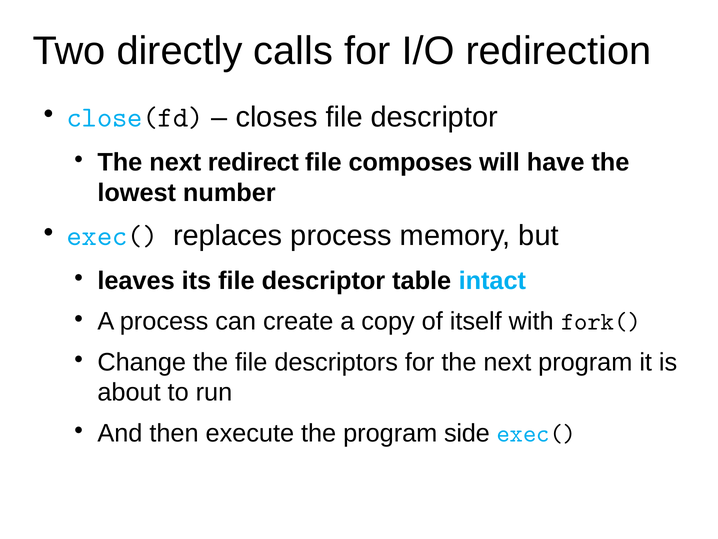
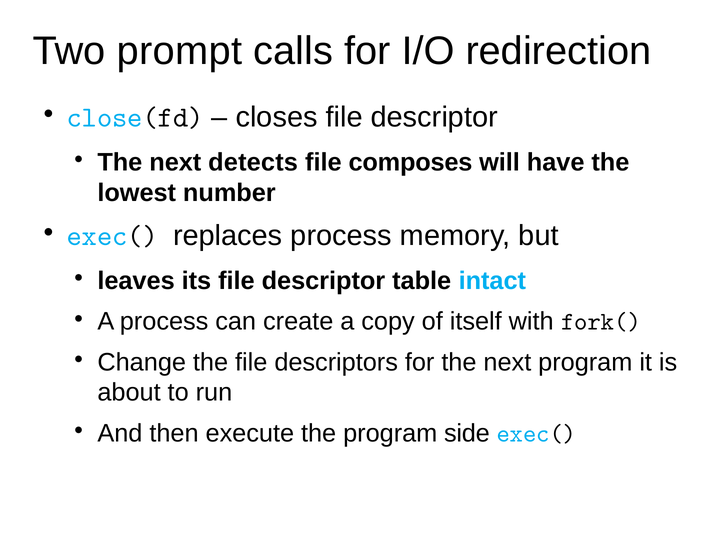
directly: directly -> prompt
redirect: redirect -> detects
